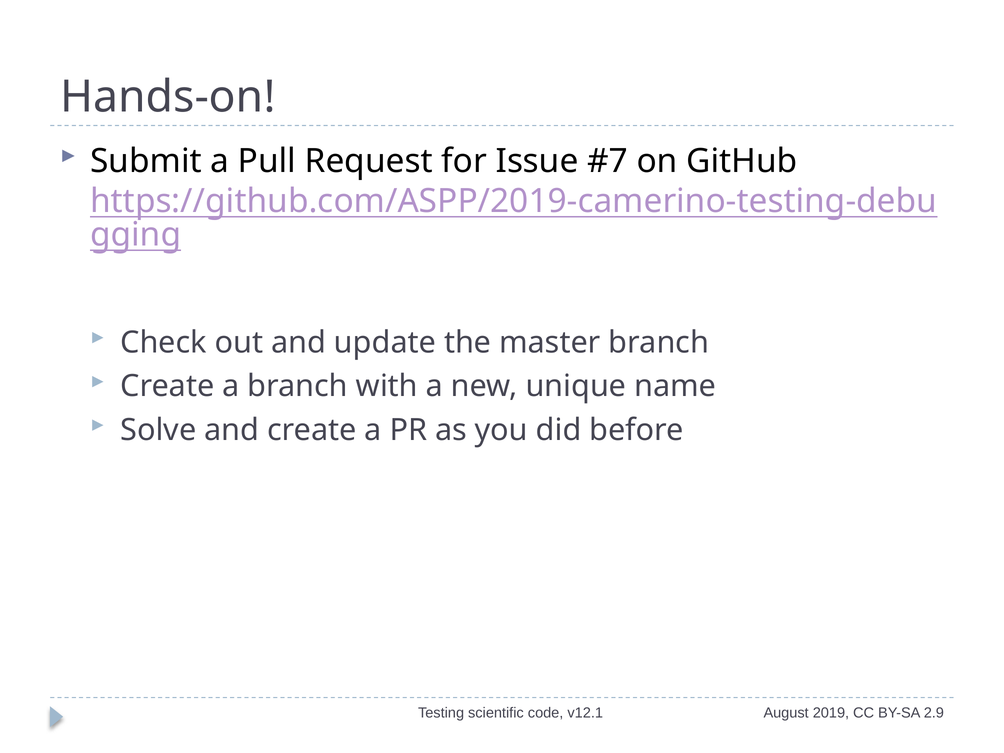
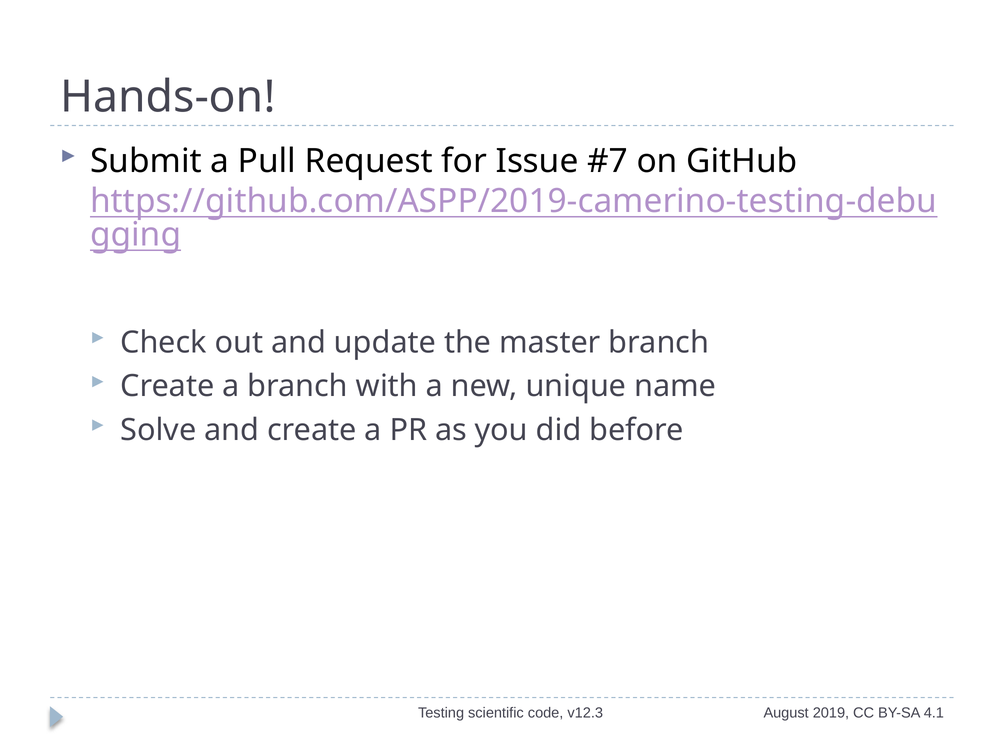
v12.1: v12.1 -> v12.3
2.9: 2.9 -> 4.1
